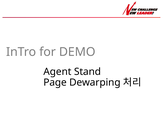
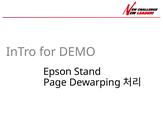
Agent: Agent -> Epson
